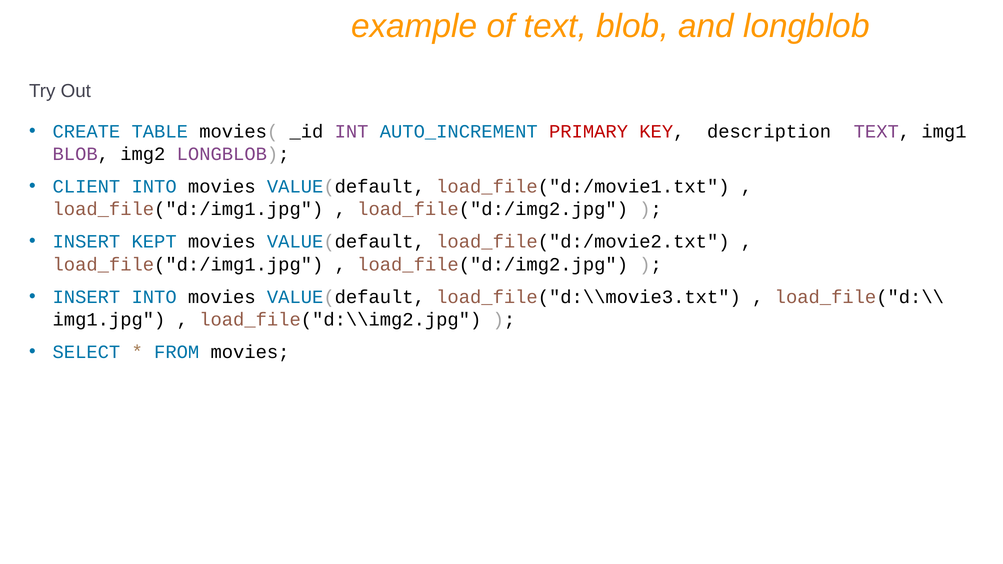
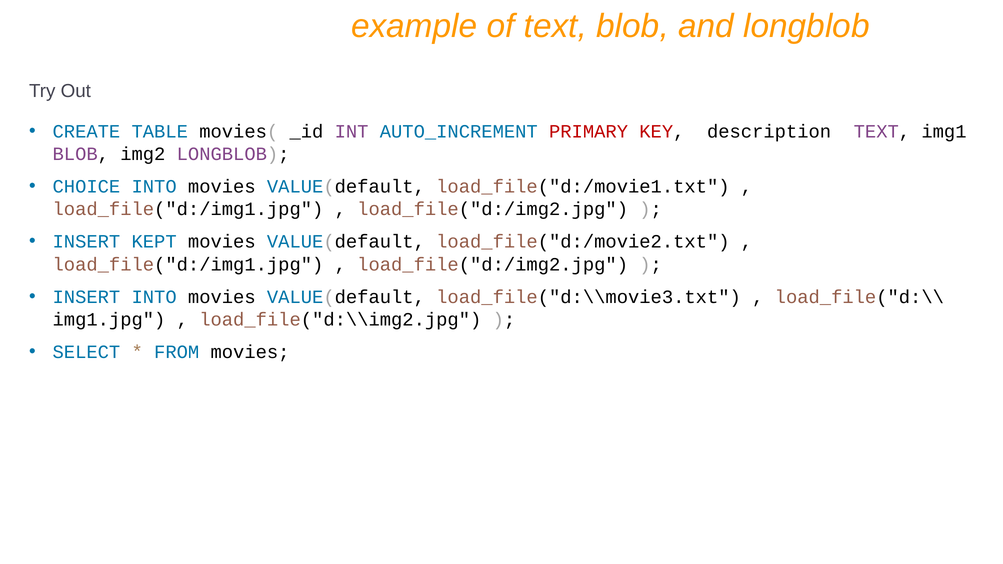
CLIENT: CLIENT -> CHOICE
